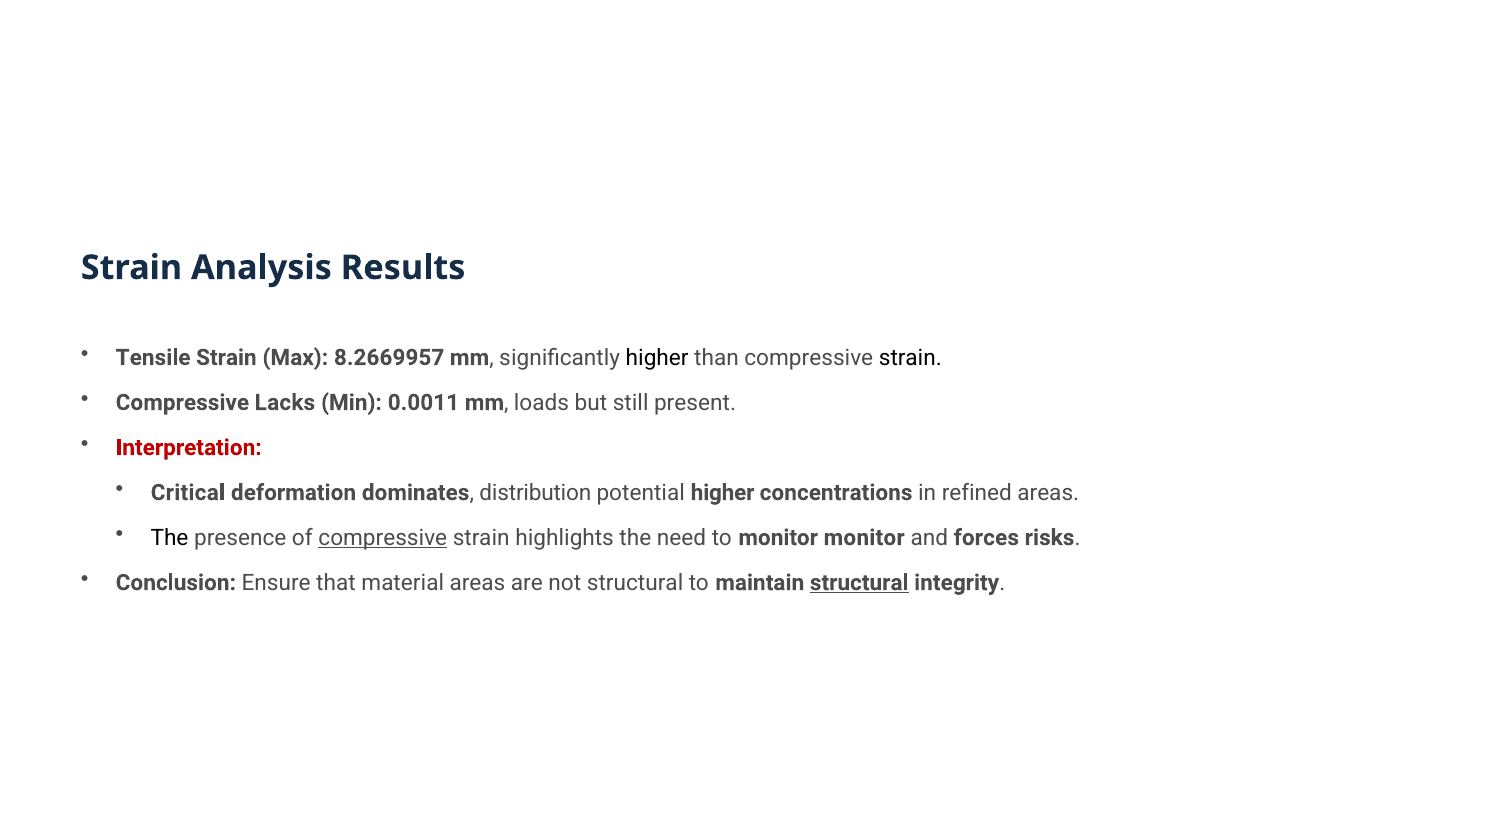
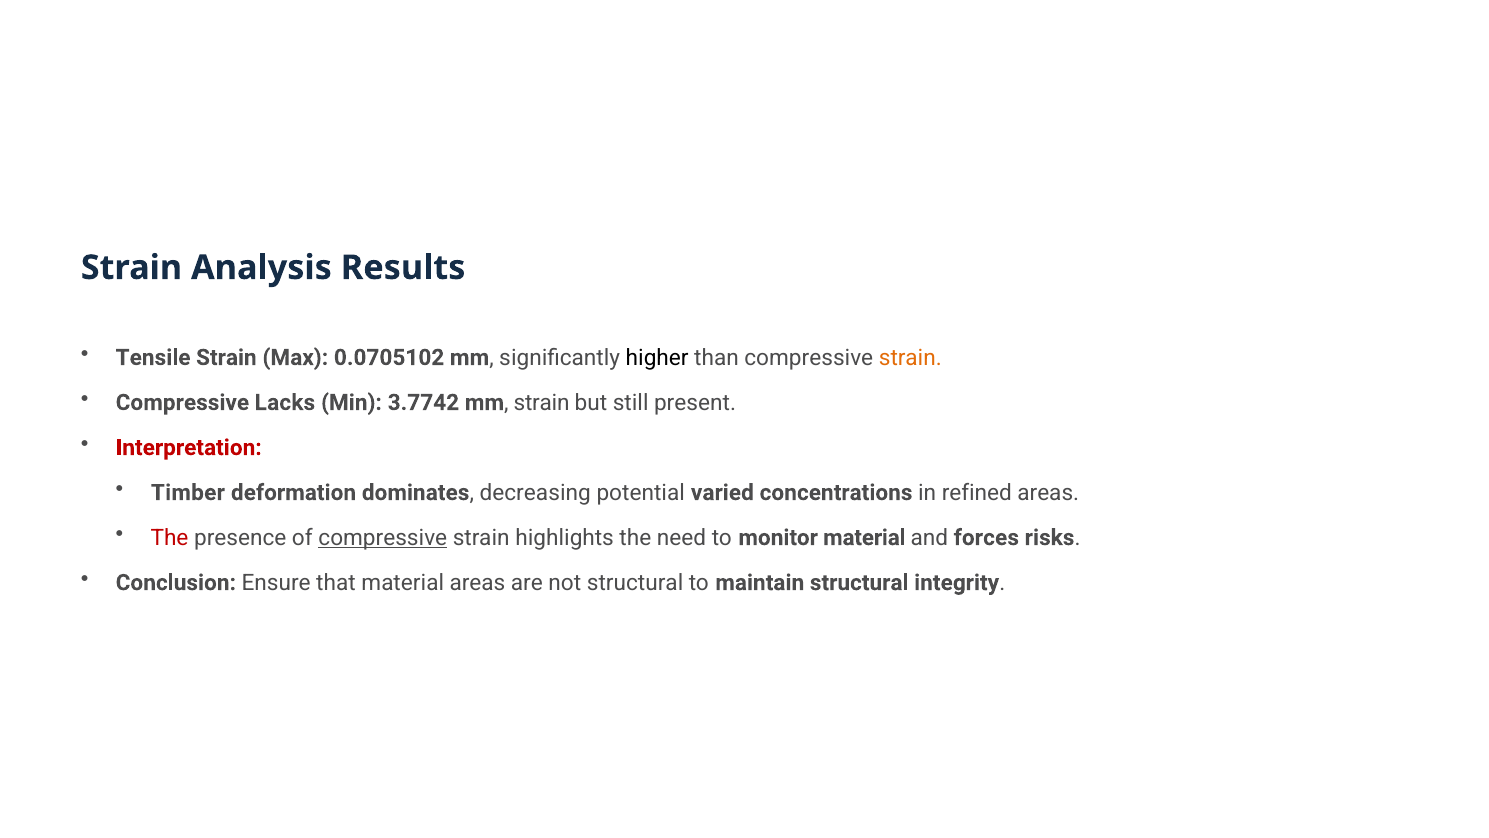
8.2669957: 8.2669957 -> 0.0705102
strain at (910, 357) colour: black -> orange
0.0011: 0.0011 -> 3.7742
mm loads: loads -> strain
Critical: Critical -> Timber
distribution: distribution -> decreasing
potential higher: higher -> varied
The at (169, 537) colour: black -> red
monitor monitor: monitor -> material
structural at (859, 582) underline: present -> none
